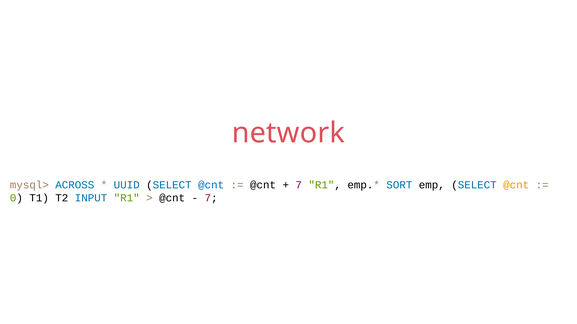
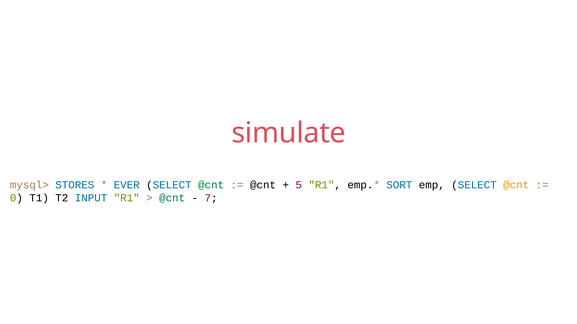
network: network -> simulate
ACROSS: ACROSS -> STORES
UUID: UUID -> EVER
@cnt at (211, 185) colour: blue -> green
7 at (299, 185): 7 -> 5
@cnt at (172, 198) colour: black -> green
